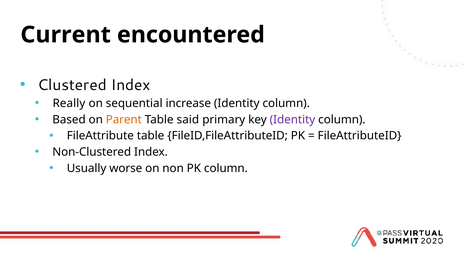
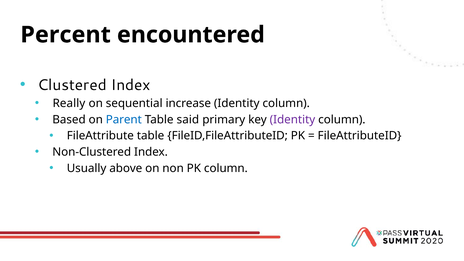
Current: Current -> Percent
Parent colour: orange -> blue
worse: worse -> above
